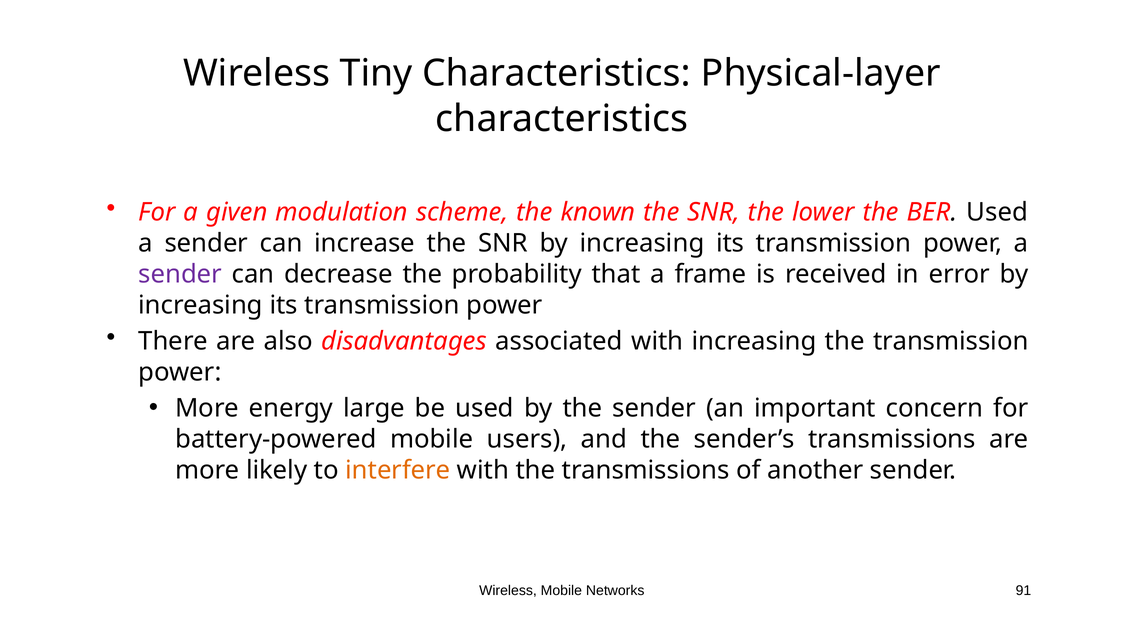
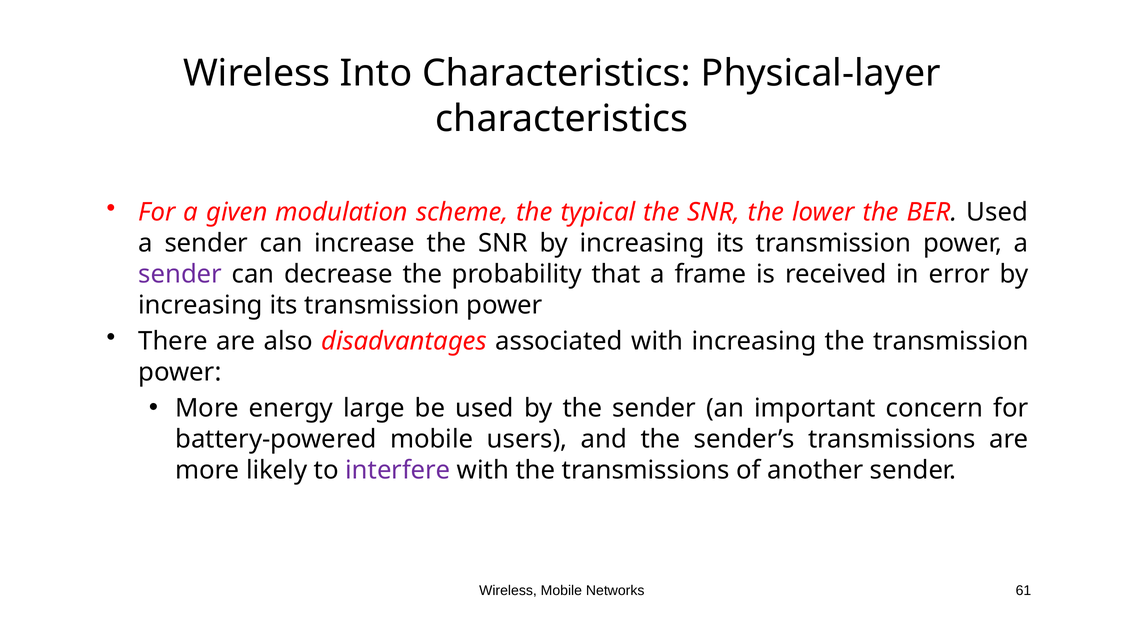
Tiny: Tiny -> Into
known: known -> typical
interfere colour: orange -> purple
91: 91 -> 61
